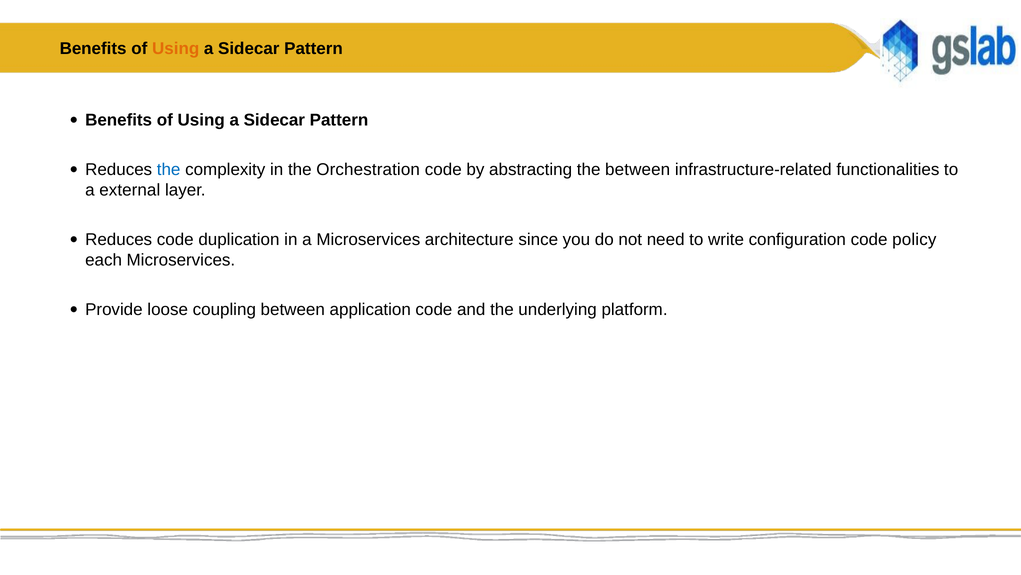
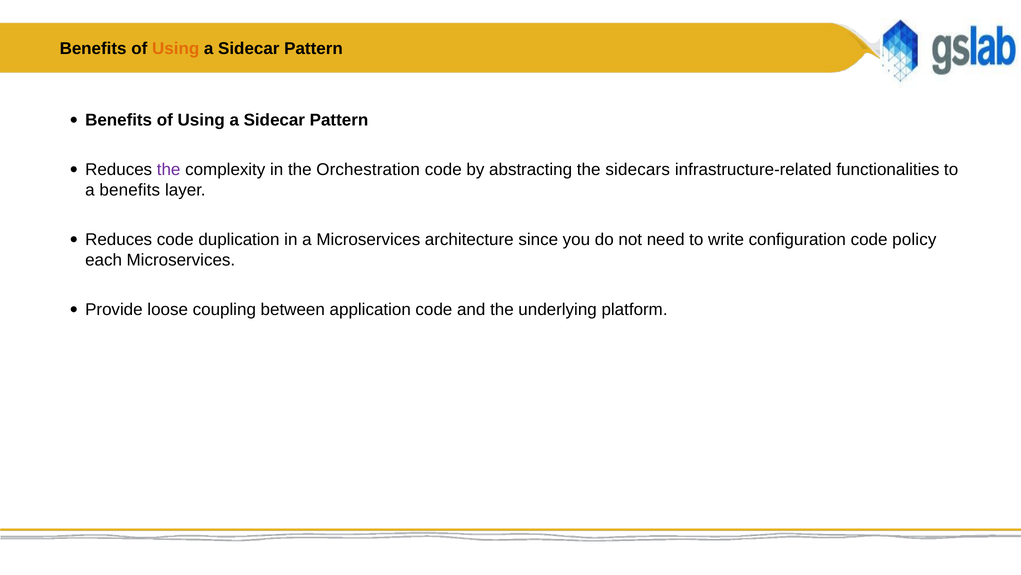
the at (169, 170) colour: blue -> purple
the between: between -> sidecars
a external: external -> benefits
